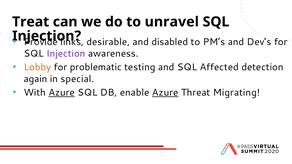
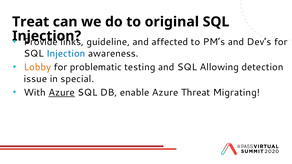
unravel: unravel -> original
desirable: desirable -> guideline
disabled: disabled -> affected
Injection at (66, 54) colour: purple -> blue
Affected: Affected -> Allowing
again: again -> issue
Azure at (165, 93) underline: present -> none
